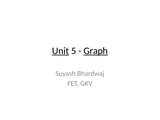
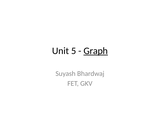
Unit underline: present -> none
